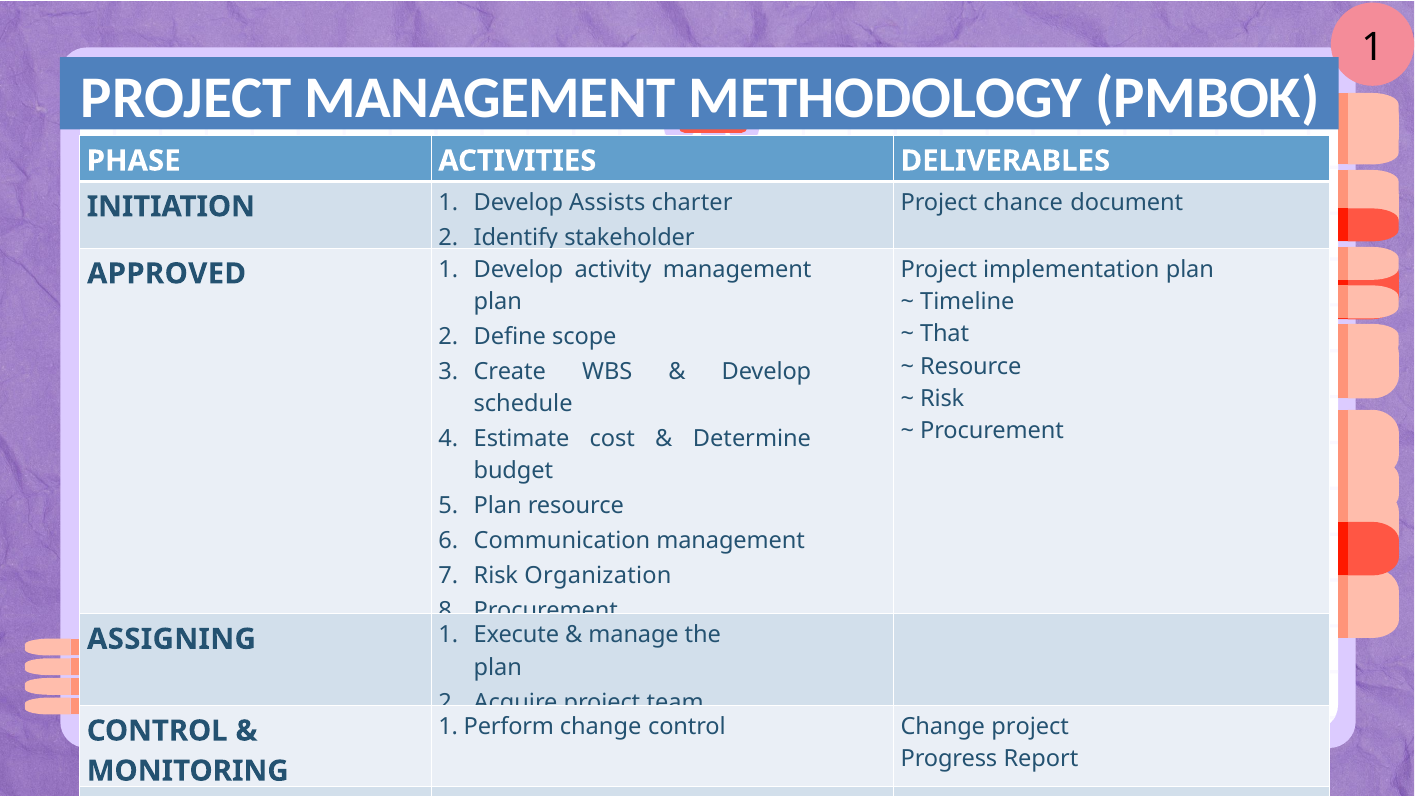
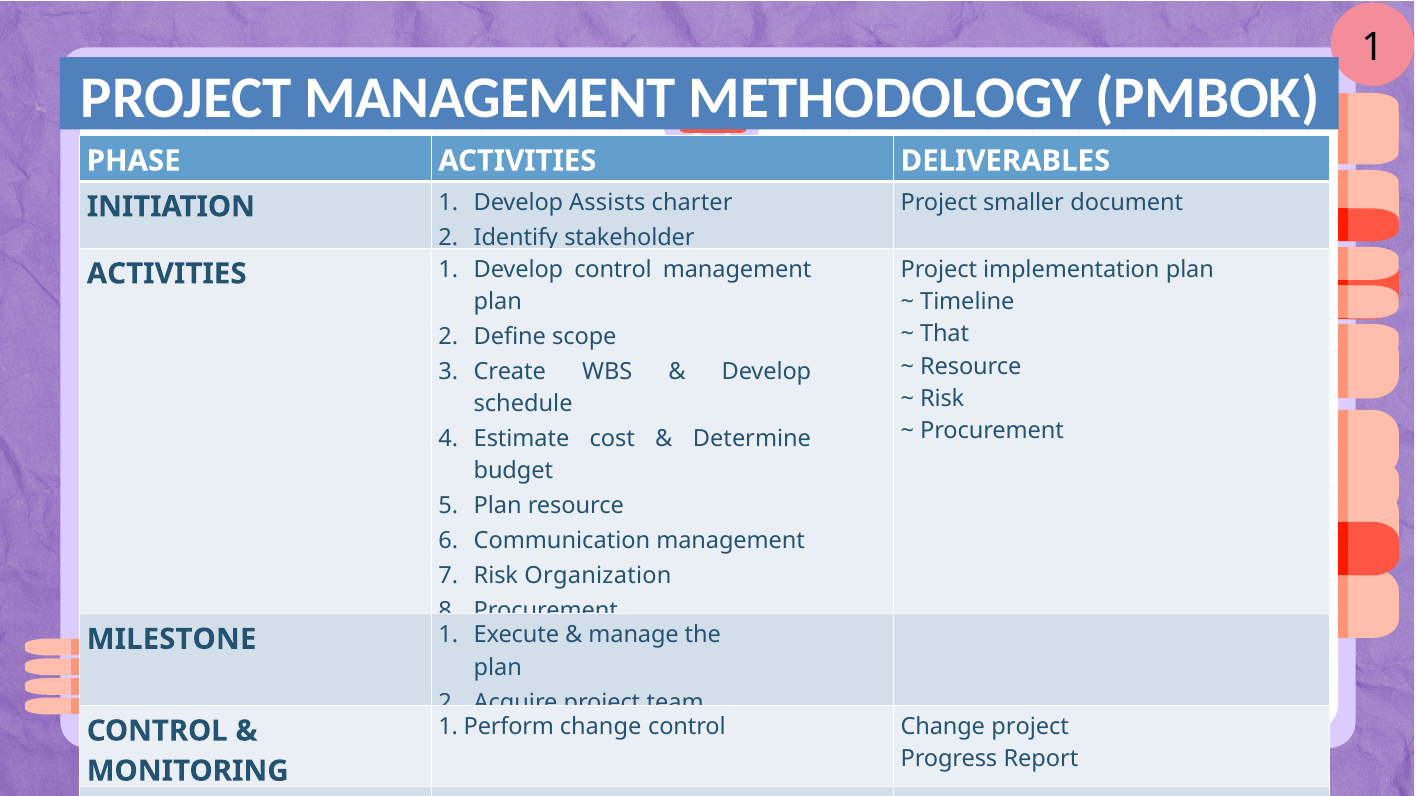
chance: chance -> smaller
APPROVED at (167, 274): APPROVED -> ACTIVITIES
Develop activity: activity -> control
ASSIGNING: ASSIGNING -> MILESTONE
